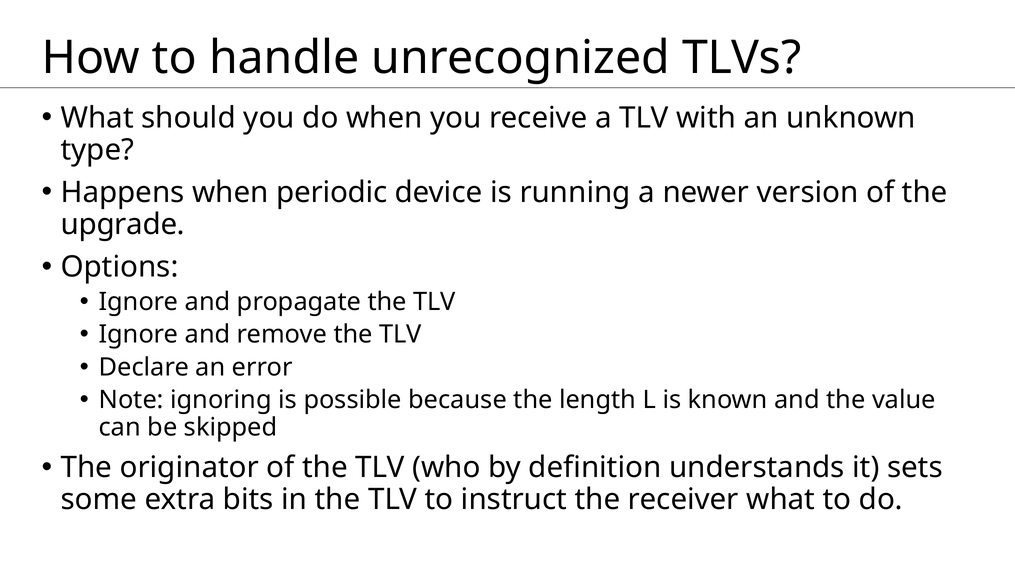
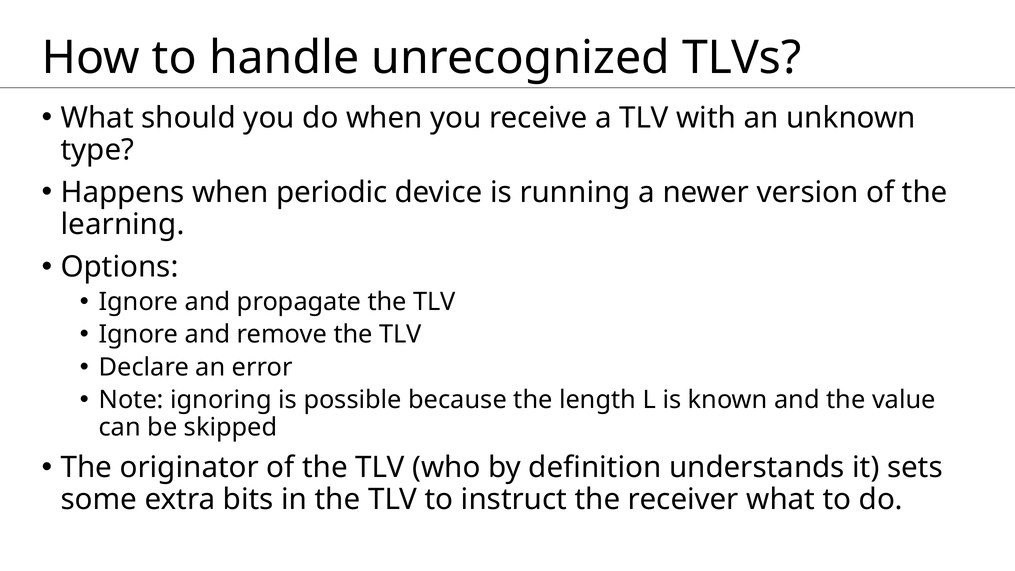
upgrade: upgrade -> learning
